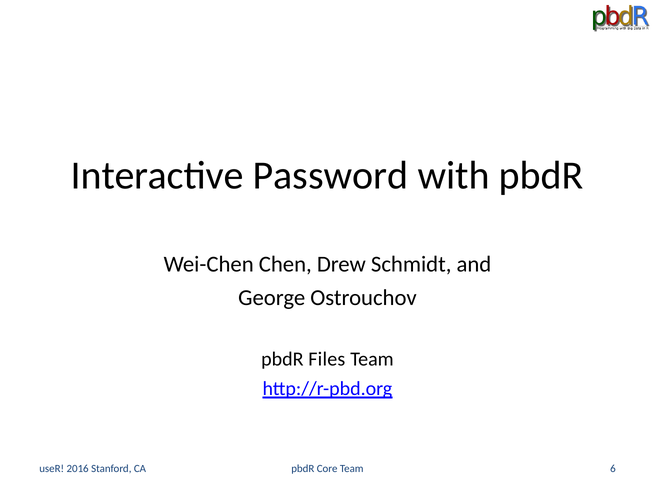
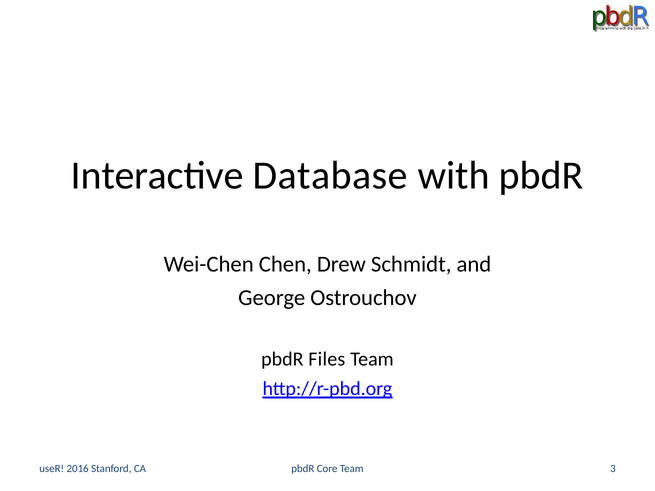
Password: Password -> Database
6: 6 -> 3
